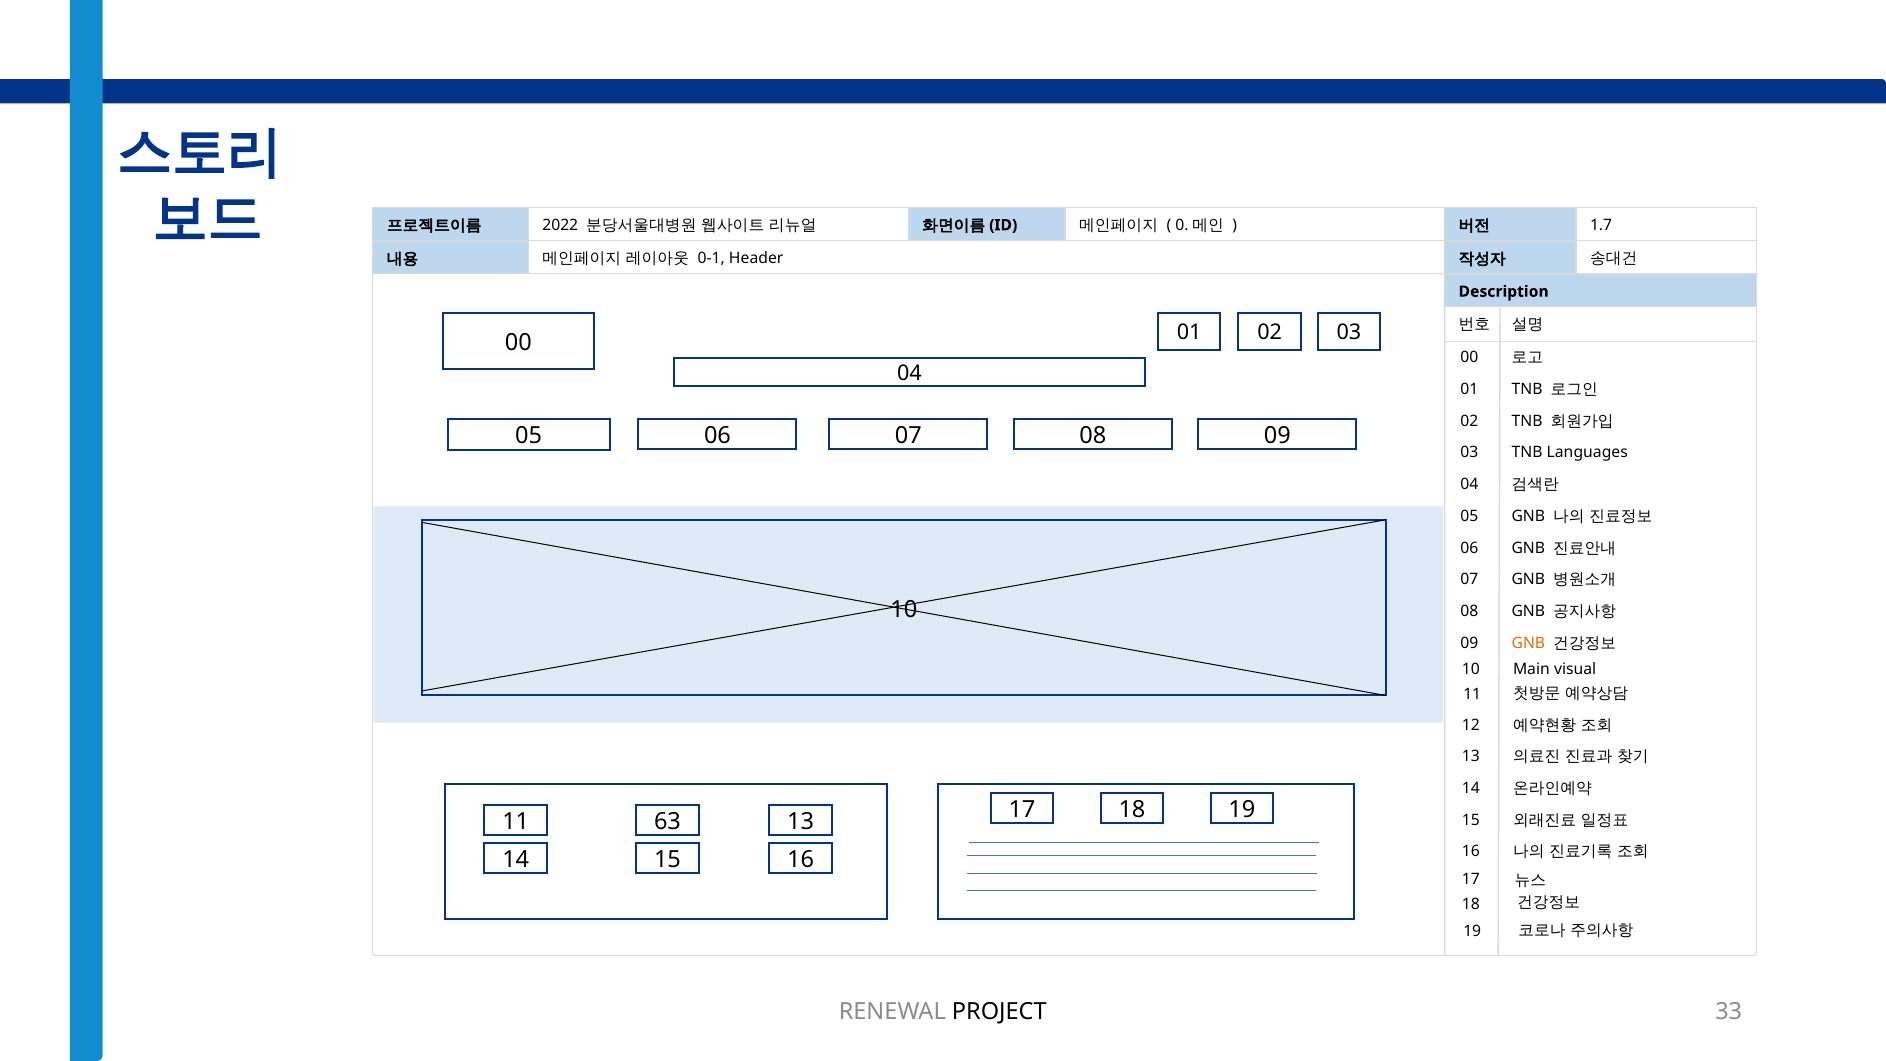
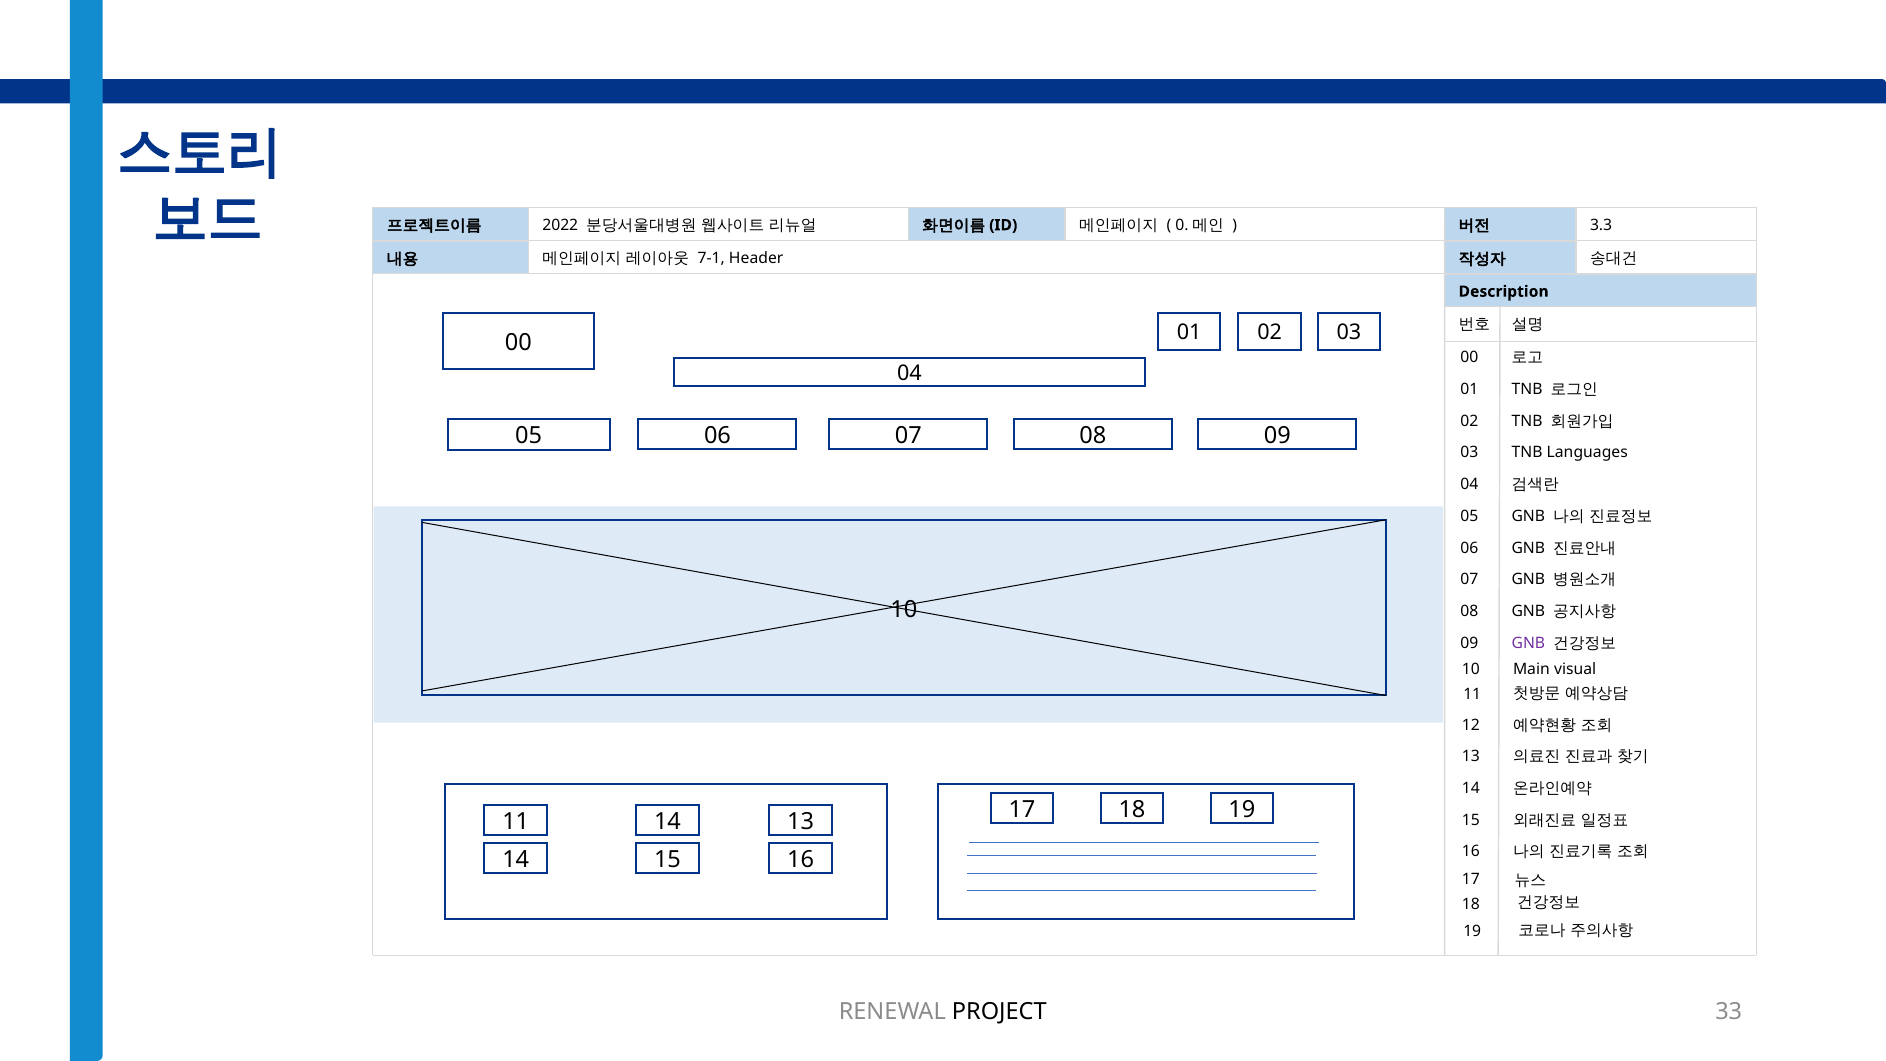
1.7: 1.7 -> 3.3
0-1: 0-1 -> 7-1
GNB at (1528, 643) colour: orange -> purple
11 63: 63 -> 14
